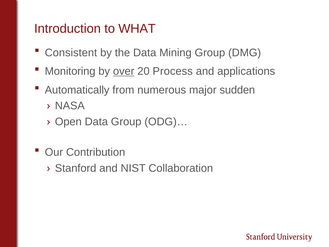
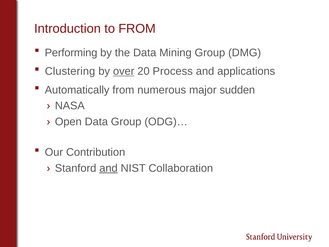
to WHAT: WHAT -> FROM
Consistent: Consistent -> Performing
Monitoring: Monitoring -> Clustering
and at (109, 168) underline: none -> present
